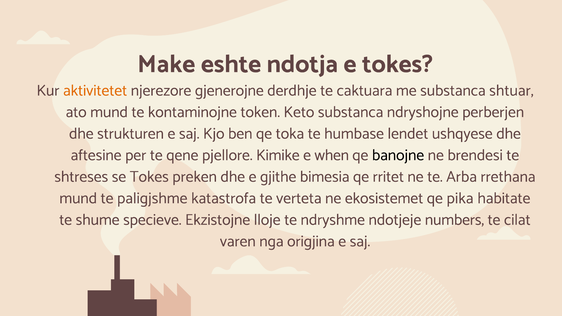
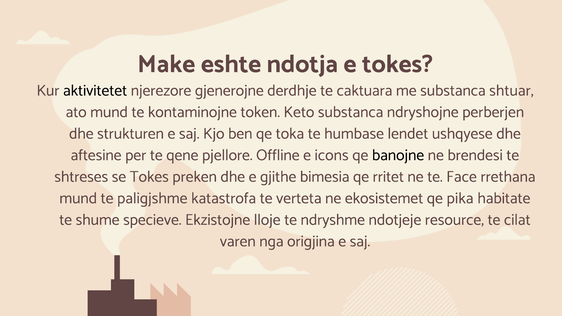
aktivitetet colour: orange -> black
Kimike: Kimike -> Offline
when: when -> icons
Arba: Arba -> Face
numbers: numbers -> resource
